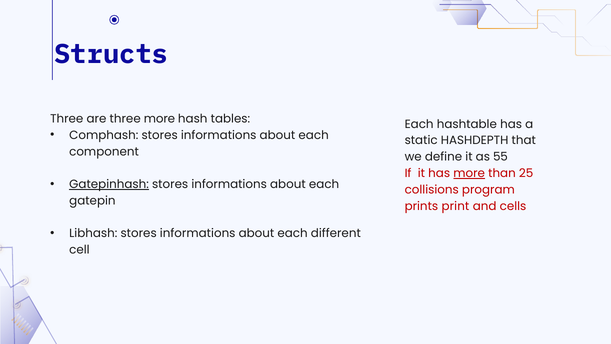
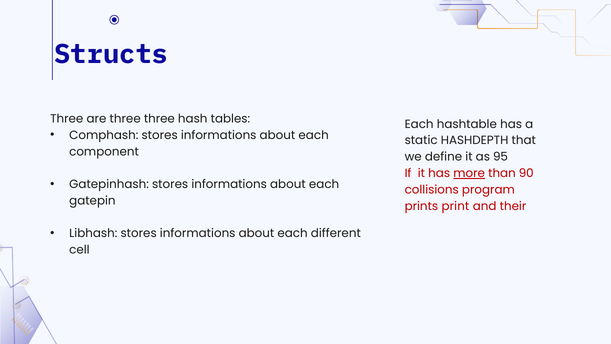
three more: more -> three
55: 55 -> 95
25: 25 -> 90
Gatepinhash underline: present -> none
cells: cells -> their
